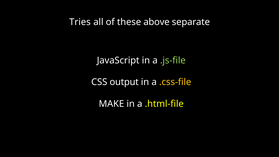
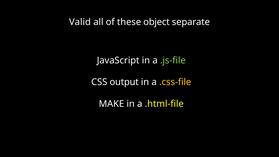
Tries: Tries -> Valid
above: above -> object
